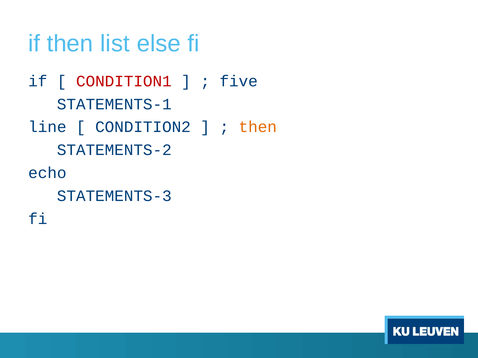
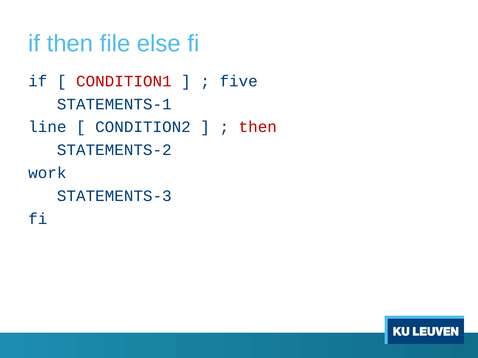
list: list -> file
then at (258, 127) colour: orange -> red
echo: echo -> work
